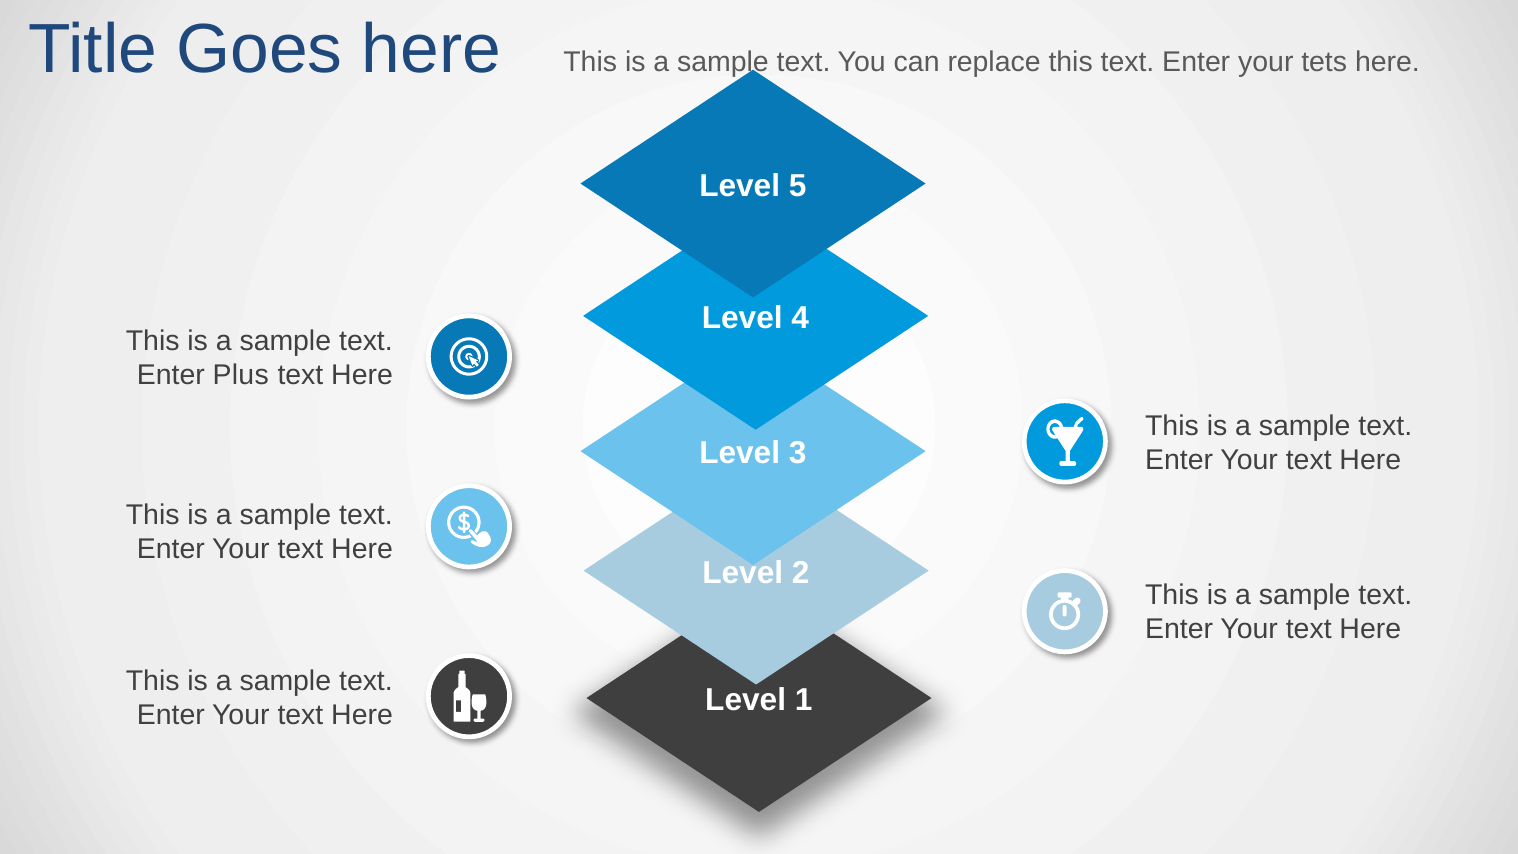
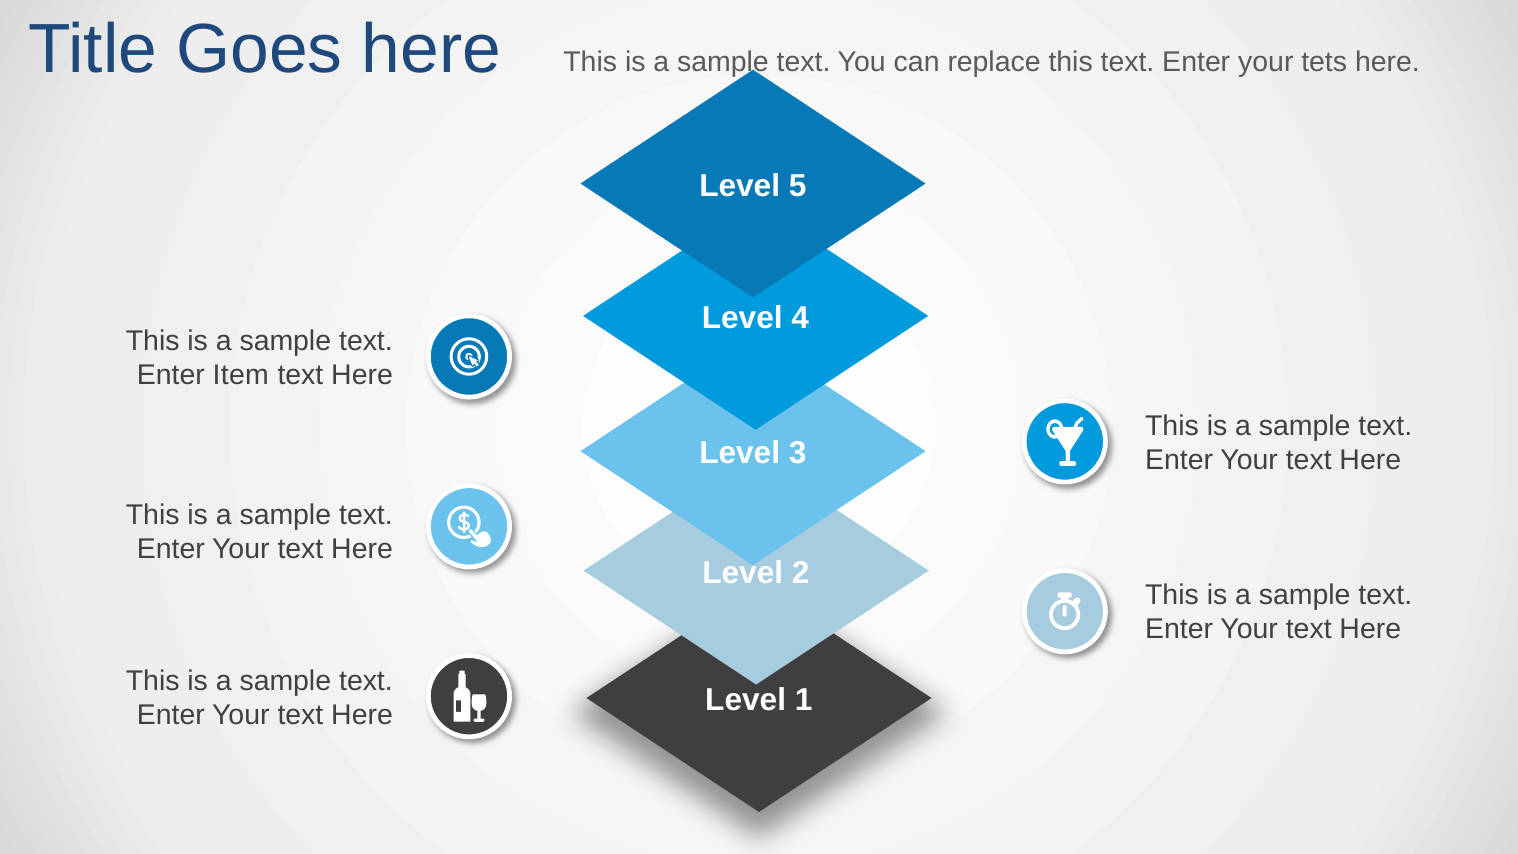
Plus: Plus -> Item
